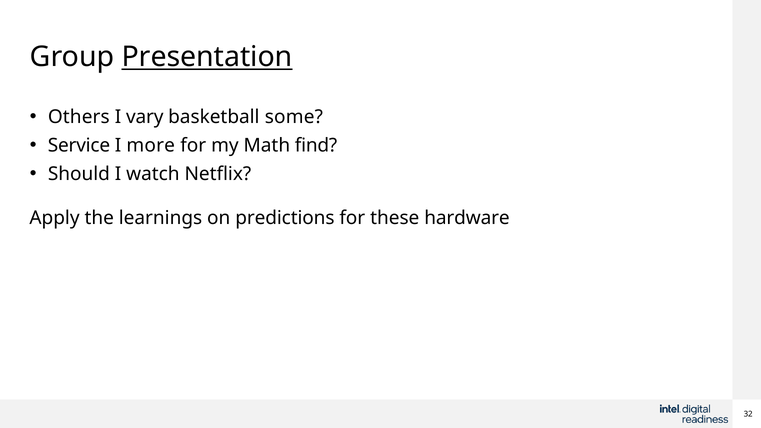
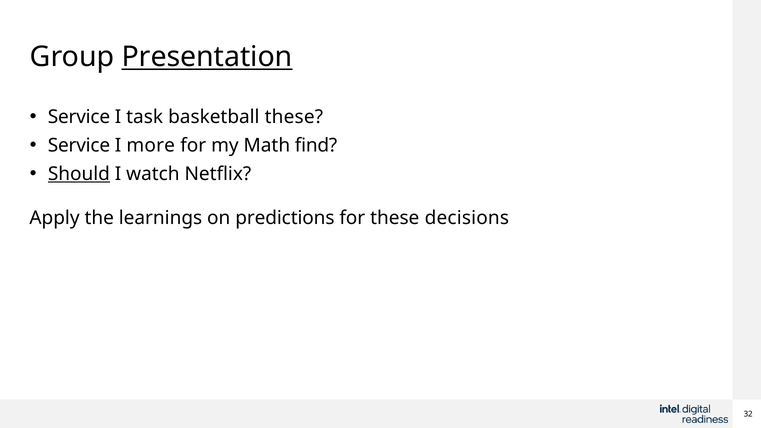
Others at (79, 117): Others -> Service
vary: vary -> task
basketball some: some -> these
Should underline: none -> present
hardware: hardware -> decisions
